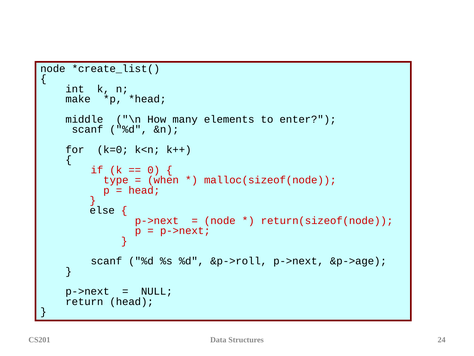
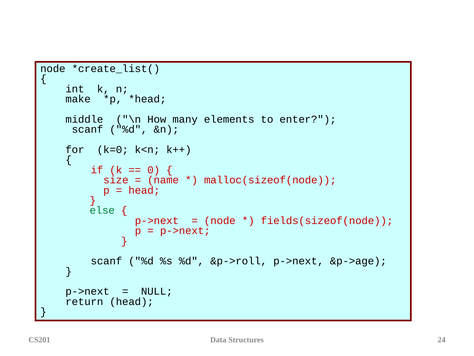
type: type -> size
when: when -> name
else colour: black -> green
return(sizeof(node: return(sizeof(node -> fields(sizeof(node
